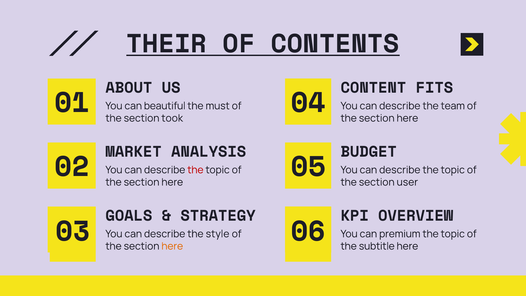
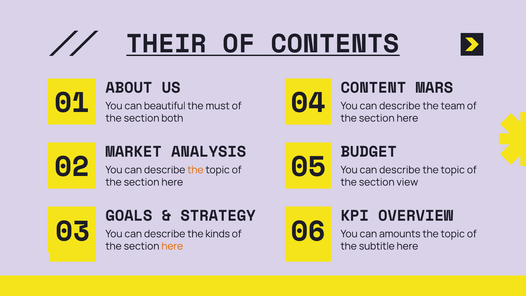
FITS: FITS -> MARS
took: took -> both
the at (195, 170) colour: red -> orange
user: user -> view
style: style -> kinds
premium: premium -> amounts
